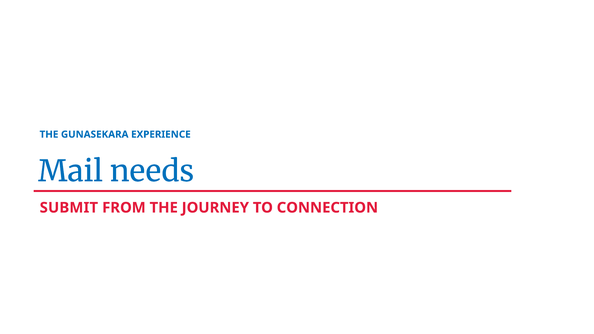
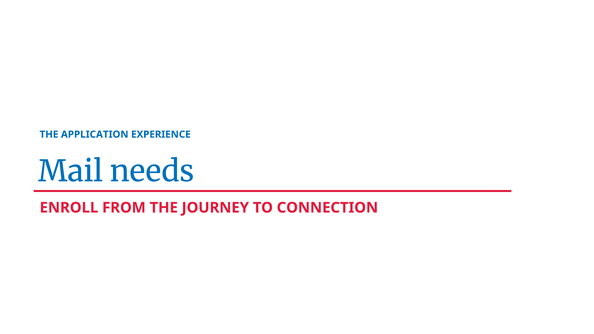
GUNASEKARA: GUNASEKARA -> APPLICATION
SUBMIT: SUBMIT -> ENROLL
